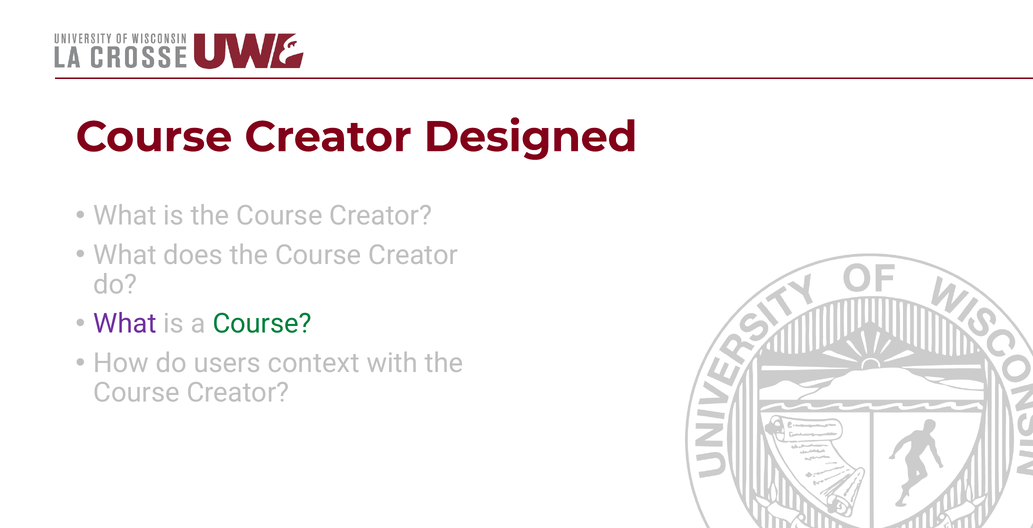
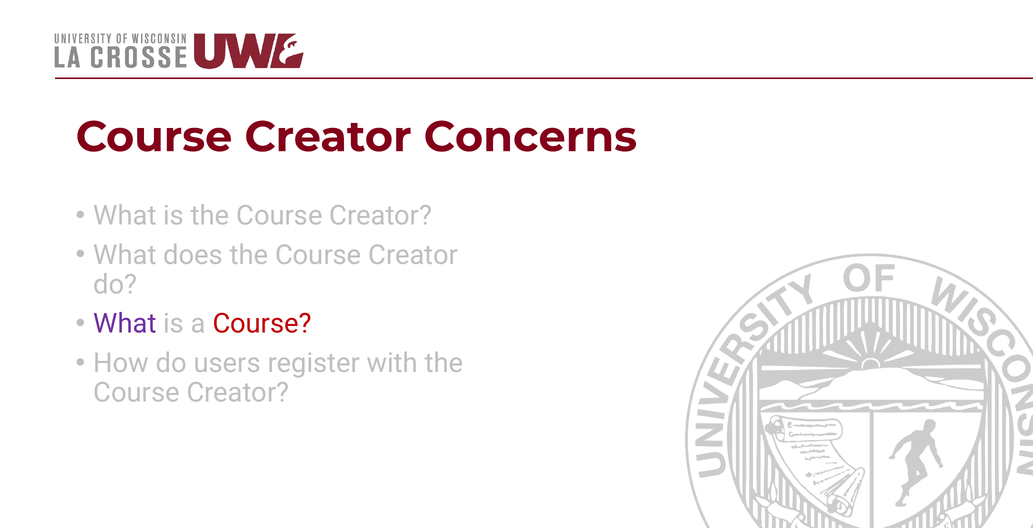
Designed: Designed -> Concerns
Course at (262, 324) colour: green -> red
context: context -> register
